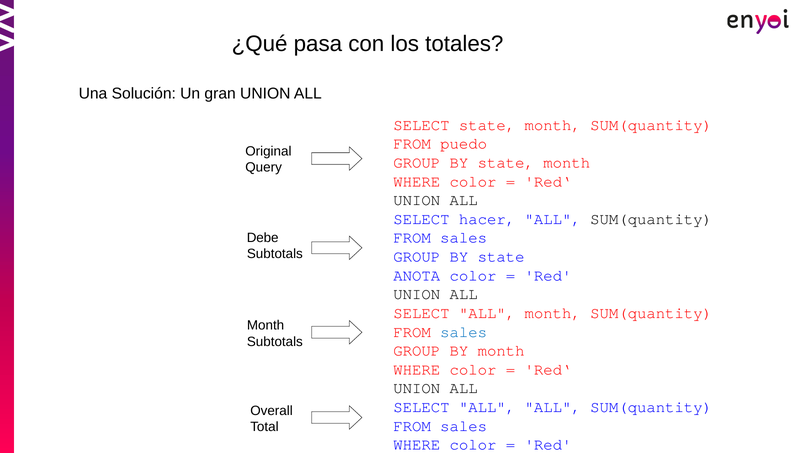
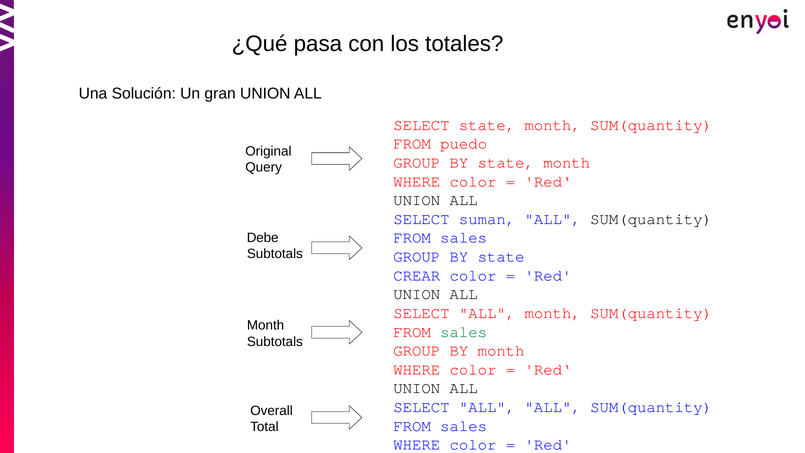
hacer: hacer -> suman
ANOTA: ANOTA -> CREAR
sales at (464, 332) colour: blue -> green
